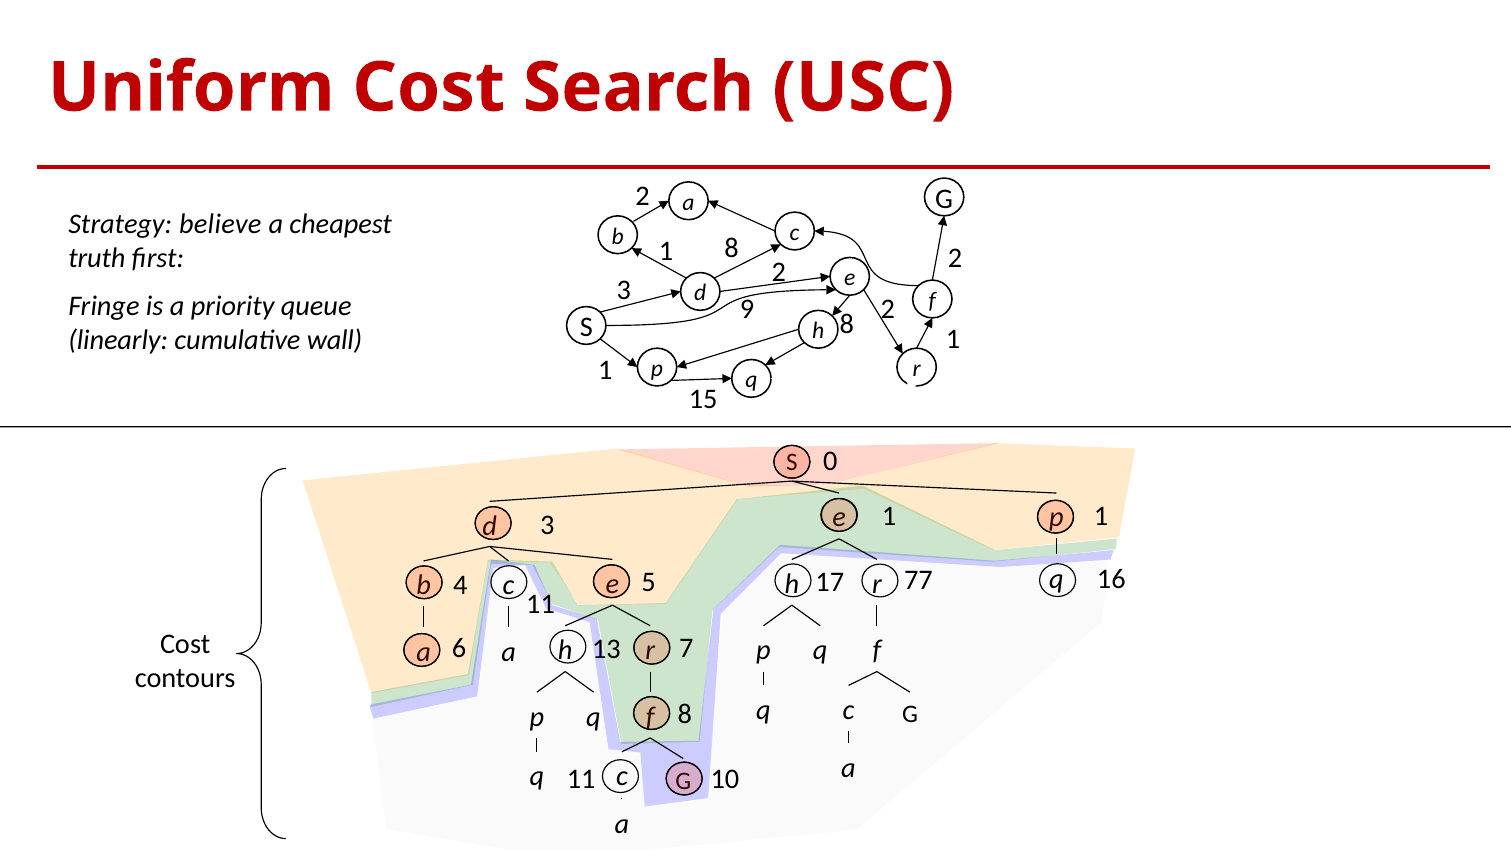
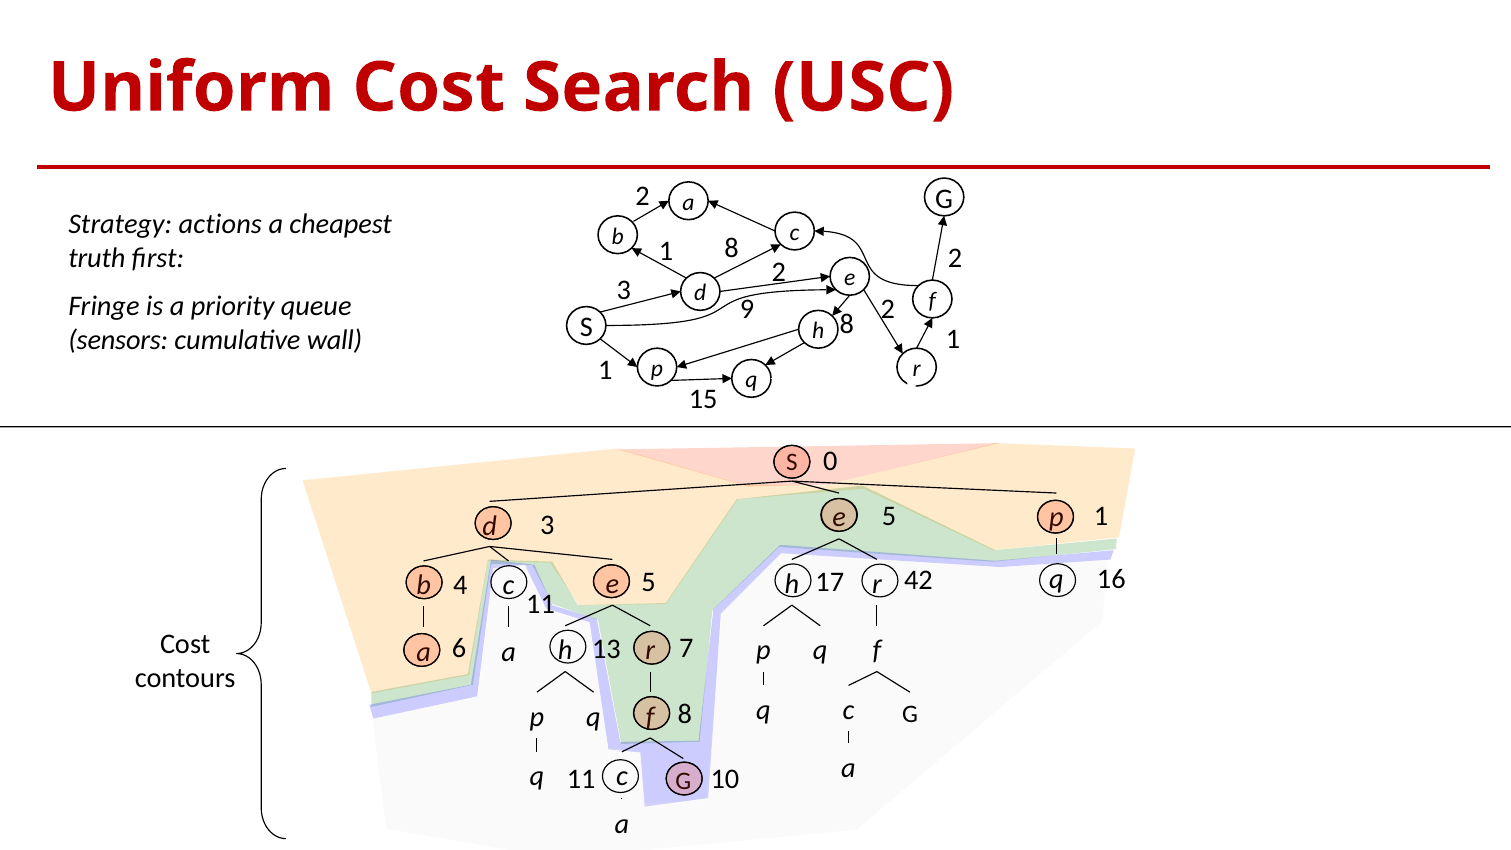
believe: believe -> actions
linearly: linearly -> sensors
3 1: 1 -> 5
77: 77 -> 42
